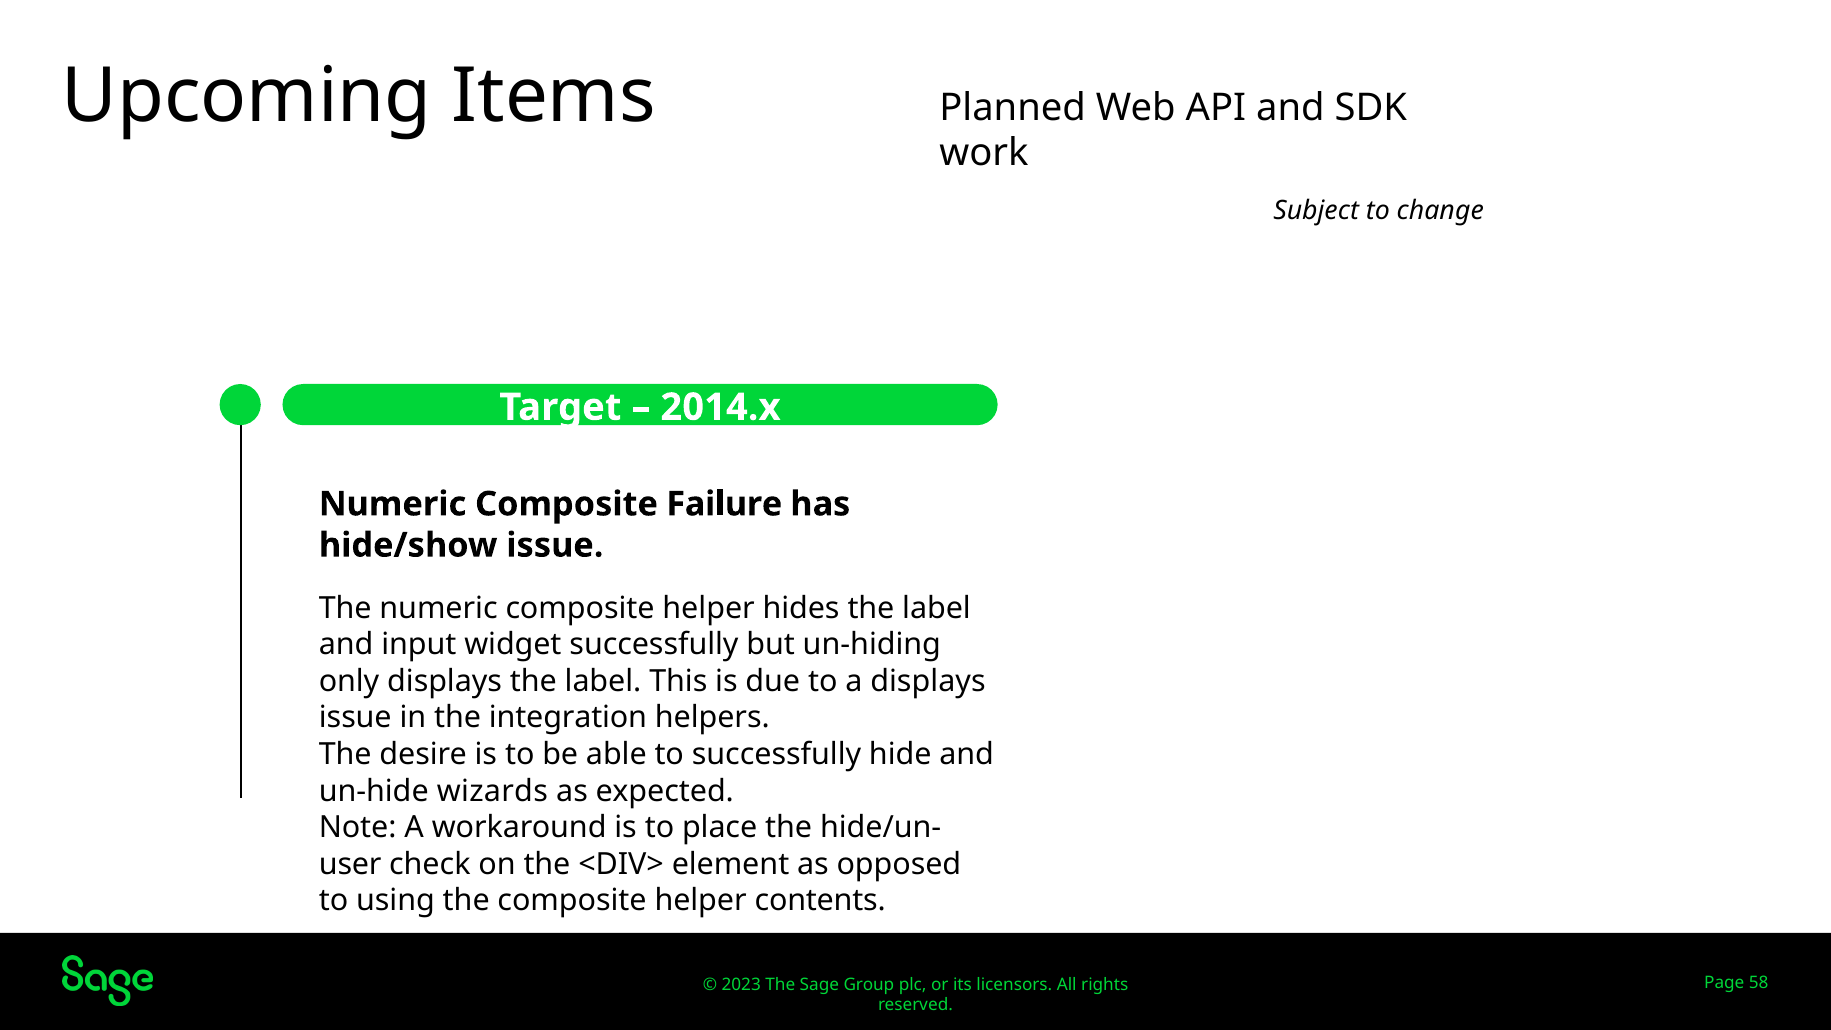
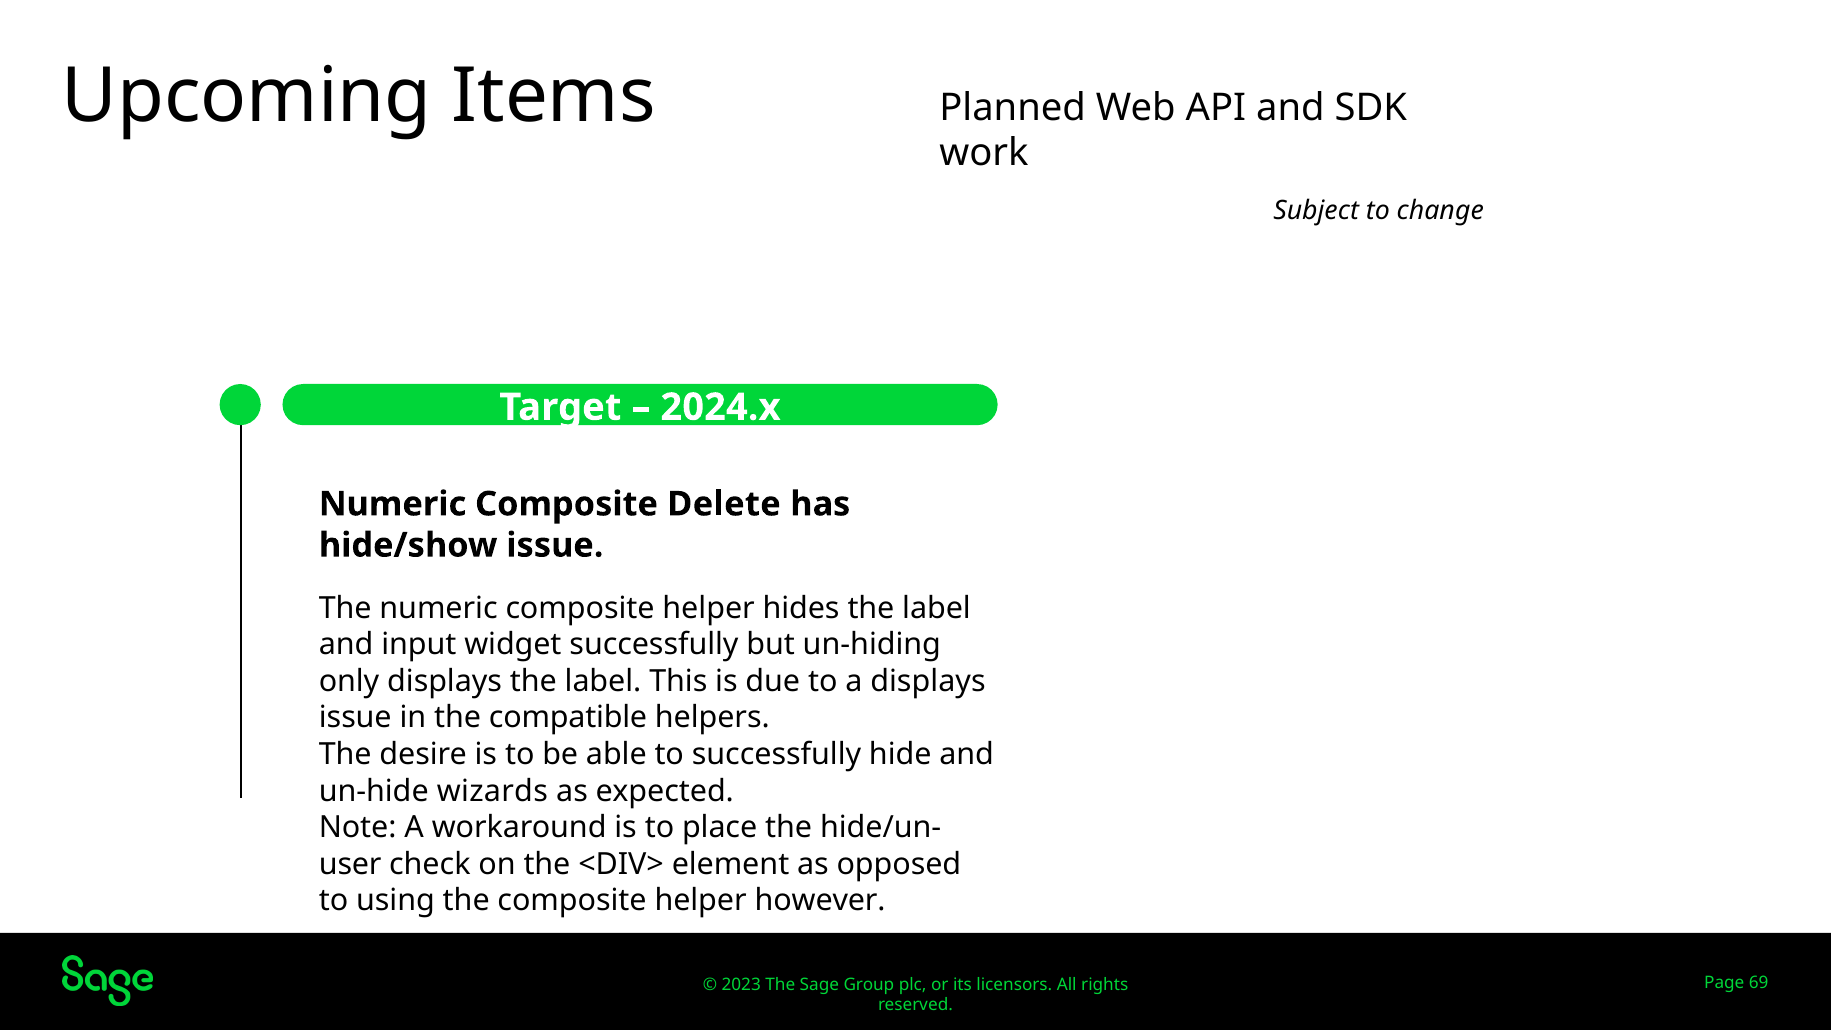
2014.x: 2014.x -> 2024.x
Failure: Failure -> Delete
integration: integration -> compatible
contents: contents -> however
58: 58 -> 69
